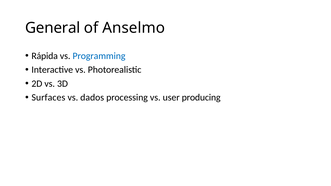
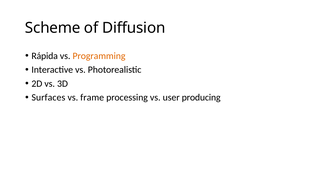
General: General -> Scheme
Anselmo: Anselmo -> Diffusion
Programming colour: blue -> orange
dados: dados -> frame
